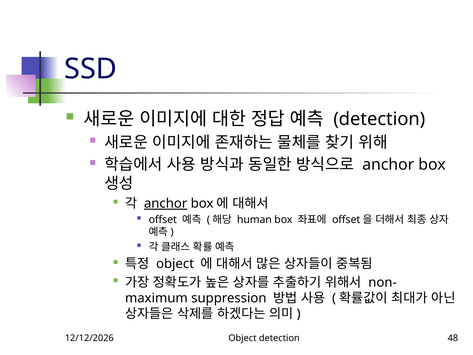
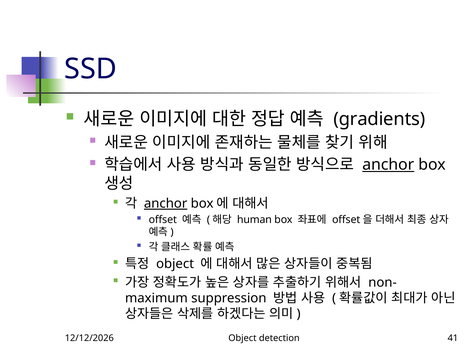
detection at (379, 119): detection -> gradients
anchor at (388, 165) underline: none -> present
48: 48 -> 41
